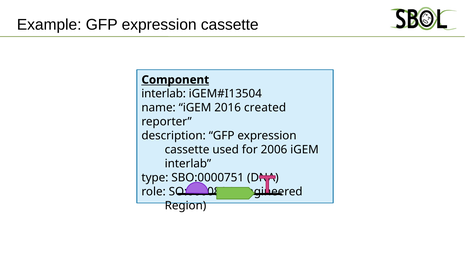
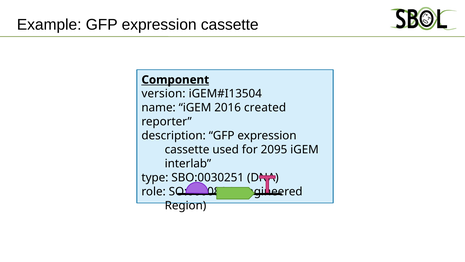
interlab at (164, 94): interlab -> version
2006: 2006 -> 2095
SBO:0000751: SBO:0000751 -> SBO:0030251
